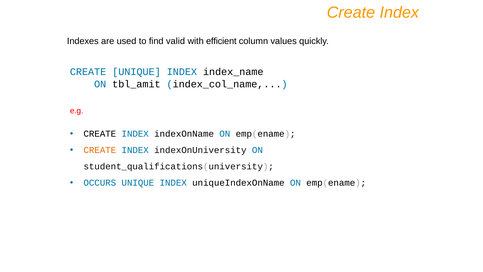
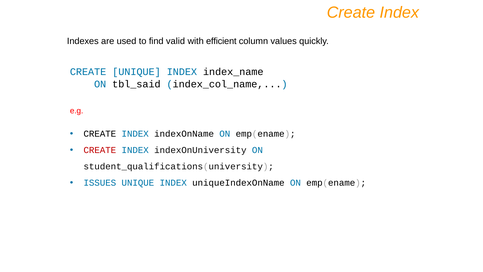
tbl_amit: tbl_amit -> tbl_said
CREATE at (100, 150) colour: orange -> red
OCCURS: OCCURS -> ISSUES
